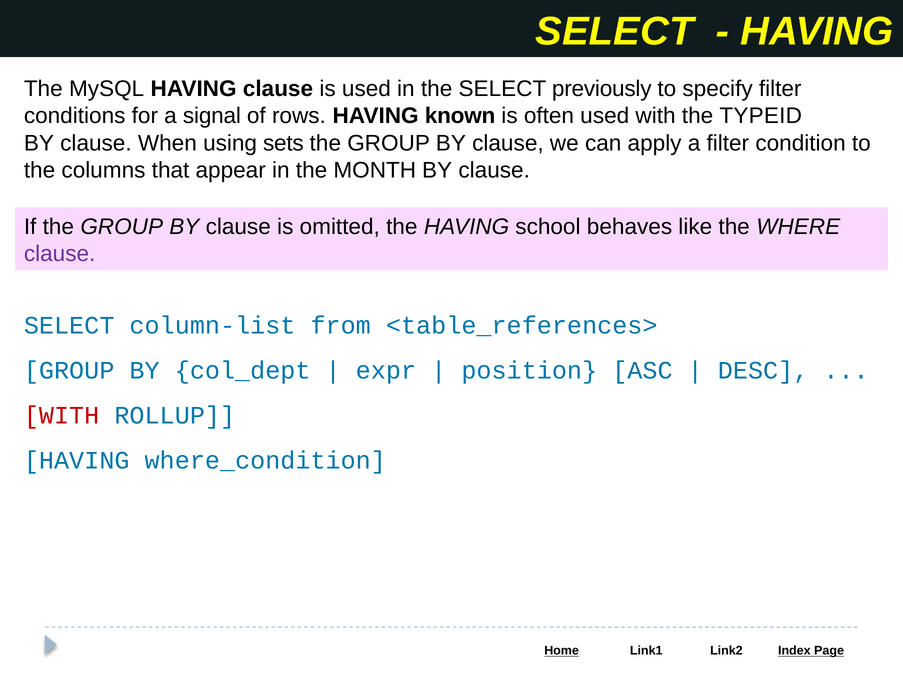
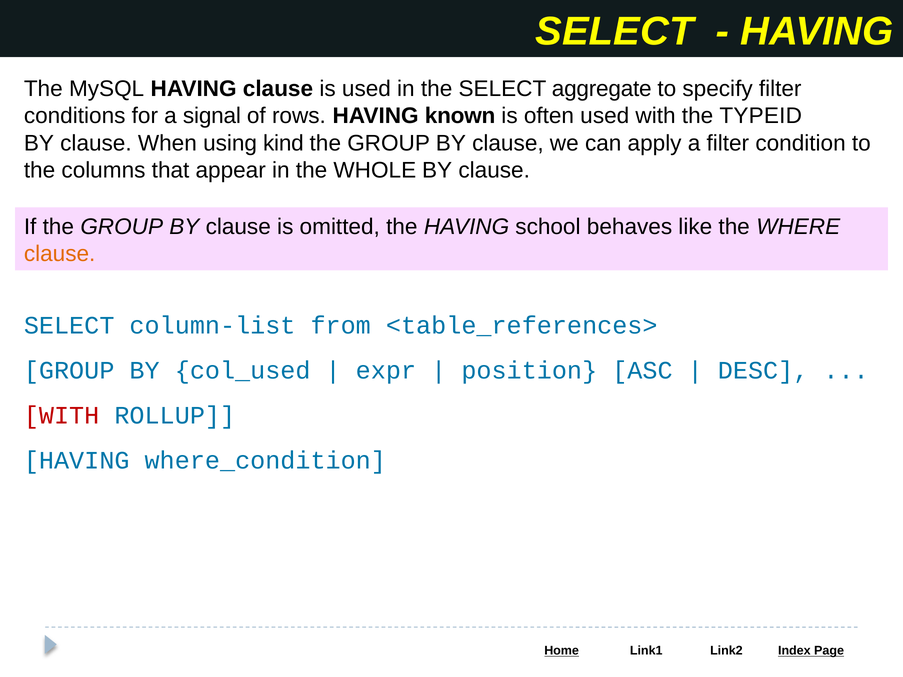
previously: previously -> aggregate
sets: sets -> kind
MONTH: MONTH -> WHOLE
clause at (60, 254) colour: purple -> orange
col_dept: col_dept -> col_used
